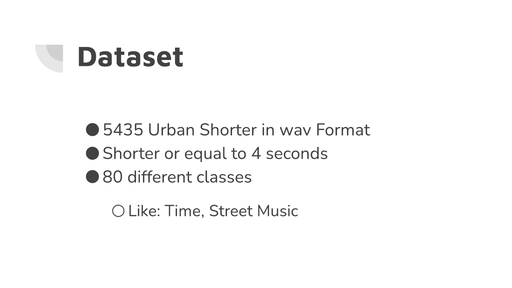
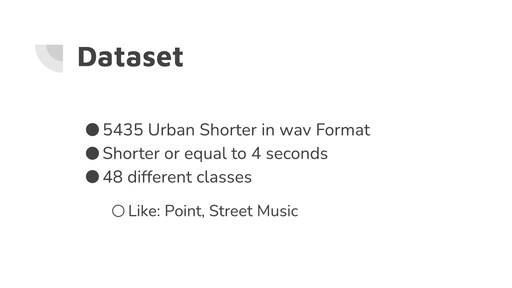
80: 80 -> 48
Time: Time -> Point
